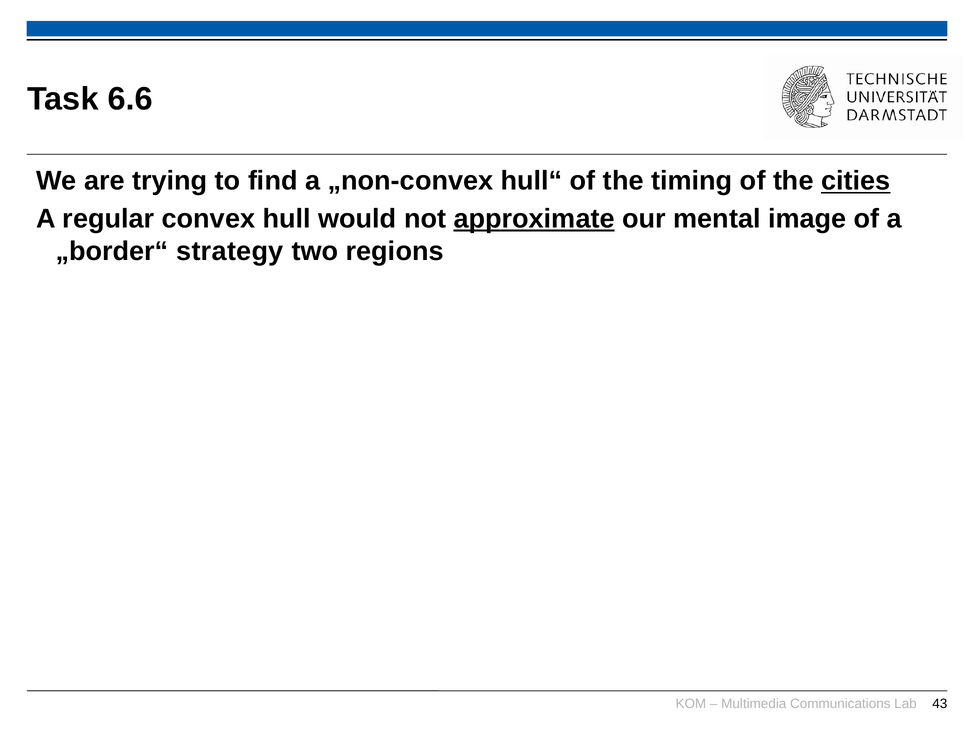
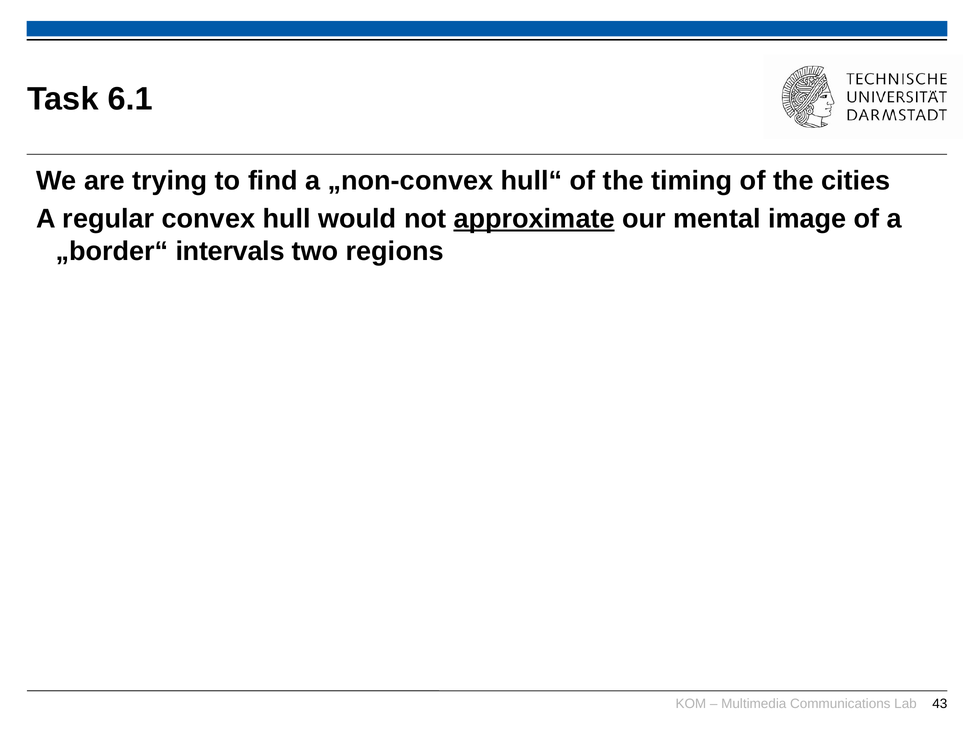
6.6: 6.6 -> 6.1
cities underline: present -> none
strategy: strategy -> intervals
